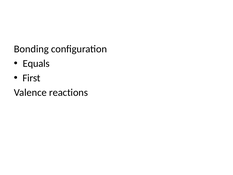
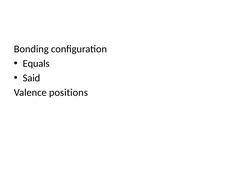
First: First -> Said
reactions: reactions -> positions
